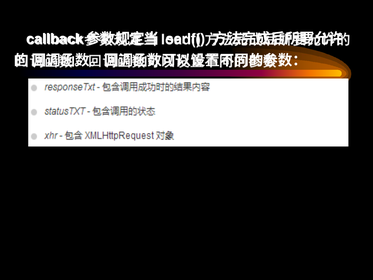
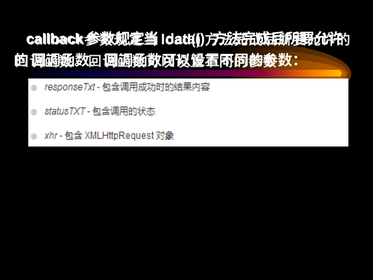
serif(: serif( -> data(
